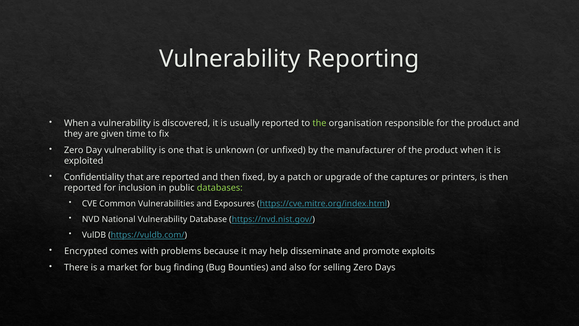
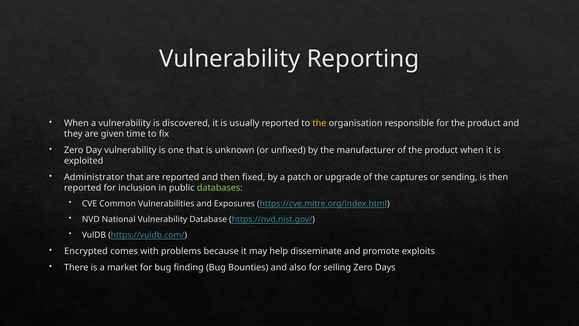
the at (319, 123) colour: light green -> yellow
Confidentiality: Confidentiality -> Administrator
printers: printers -> sending
